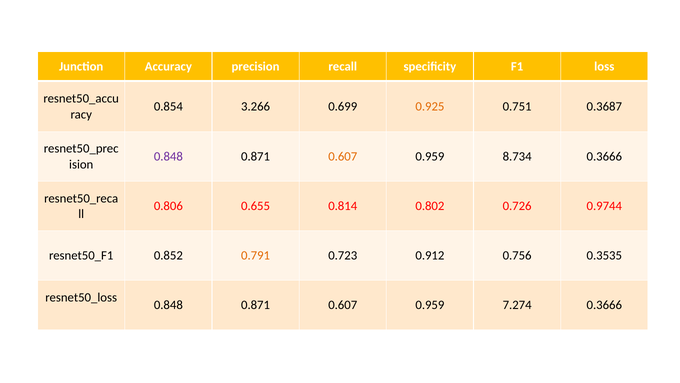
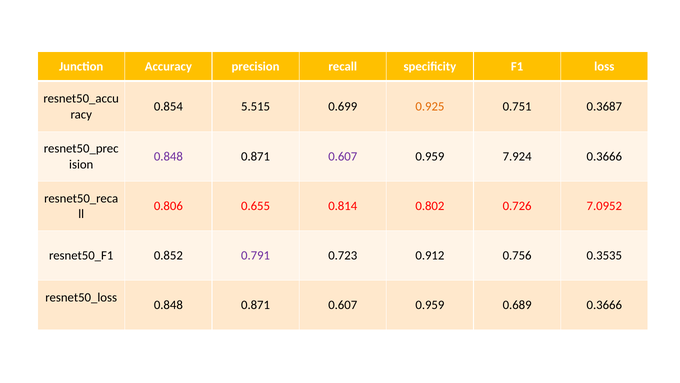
3.266: 3.266 -> 5.515
0.607 at (343, 156) colour: orange -> purple
8.734: 8.734 -> 7.924
0.9744: 0.9744 -> 7.0952
0.791 colour: orange -> purple
7.274: 7.274 -> 0.689
